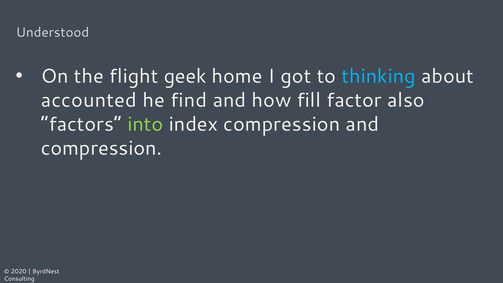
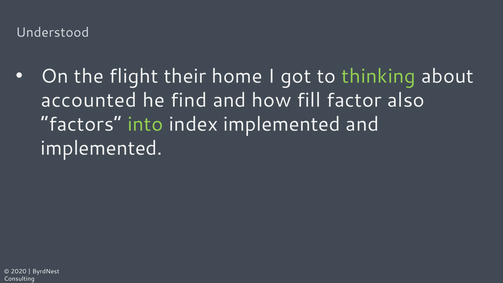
geek: geek -> their
thinking colour: light blue -> light green
index compression: compression -> implemented
compression at (101, 148): compression -> implemented
